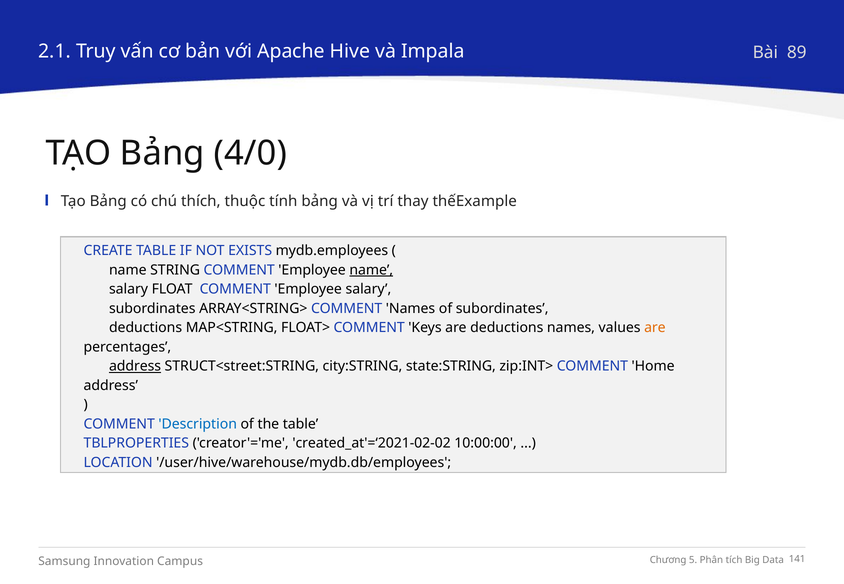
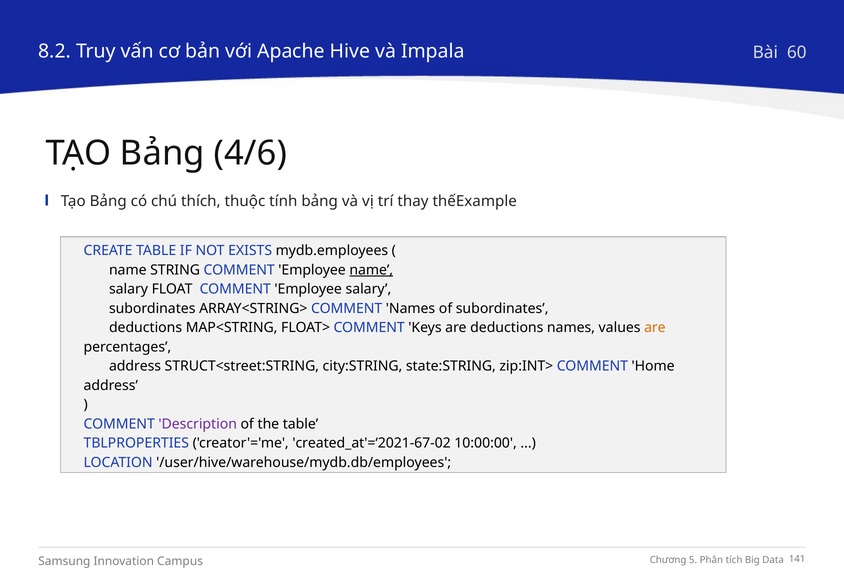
2.1: 2.1 -> 8.2
89: 89 -> 60
4/0: 4/0 -> 4/6
address at (135, 367) underline: present -> none
Description colour: blue -> purple
created_at'=‘2021-02-02: created_at'=‘2021-02-02 -> created_at'=‘2021-67-02
